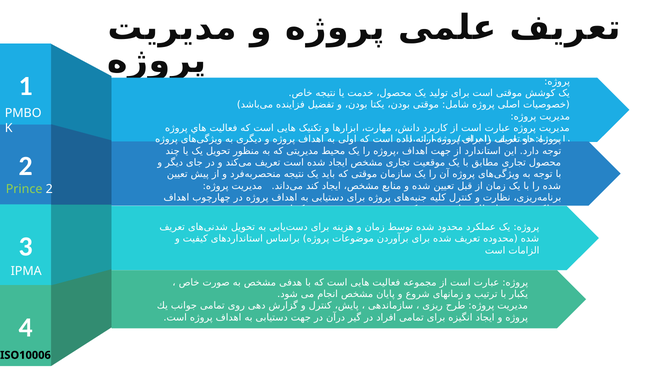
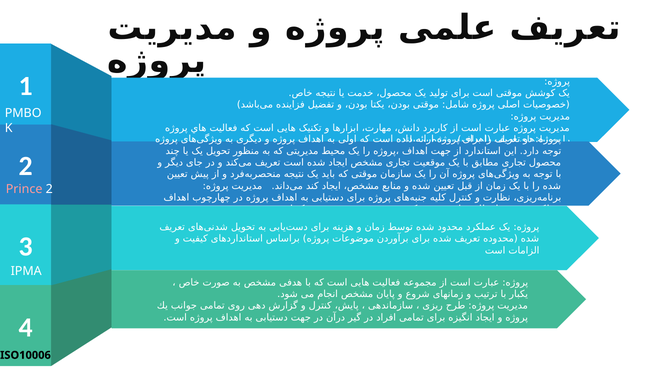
Prince colour: light green -> pink
